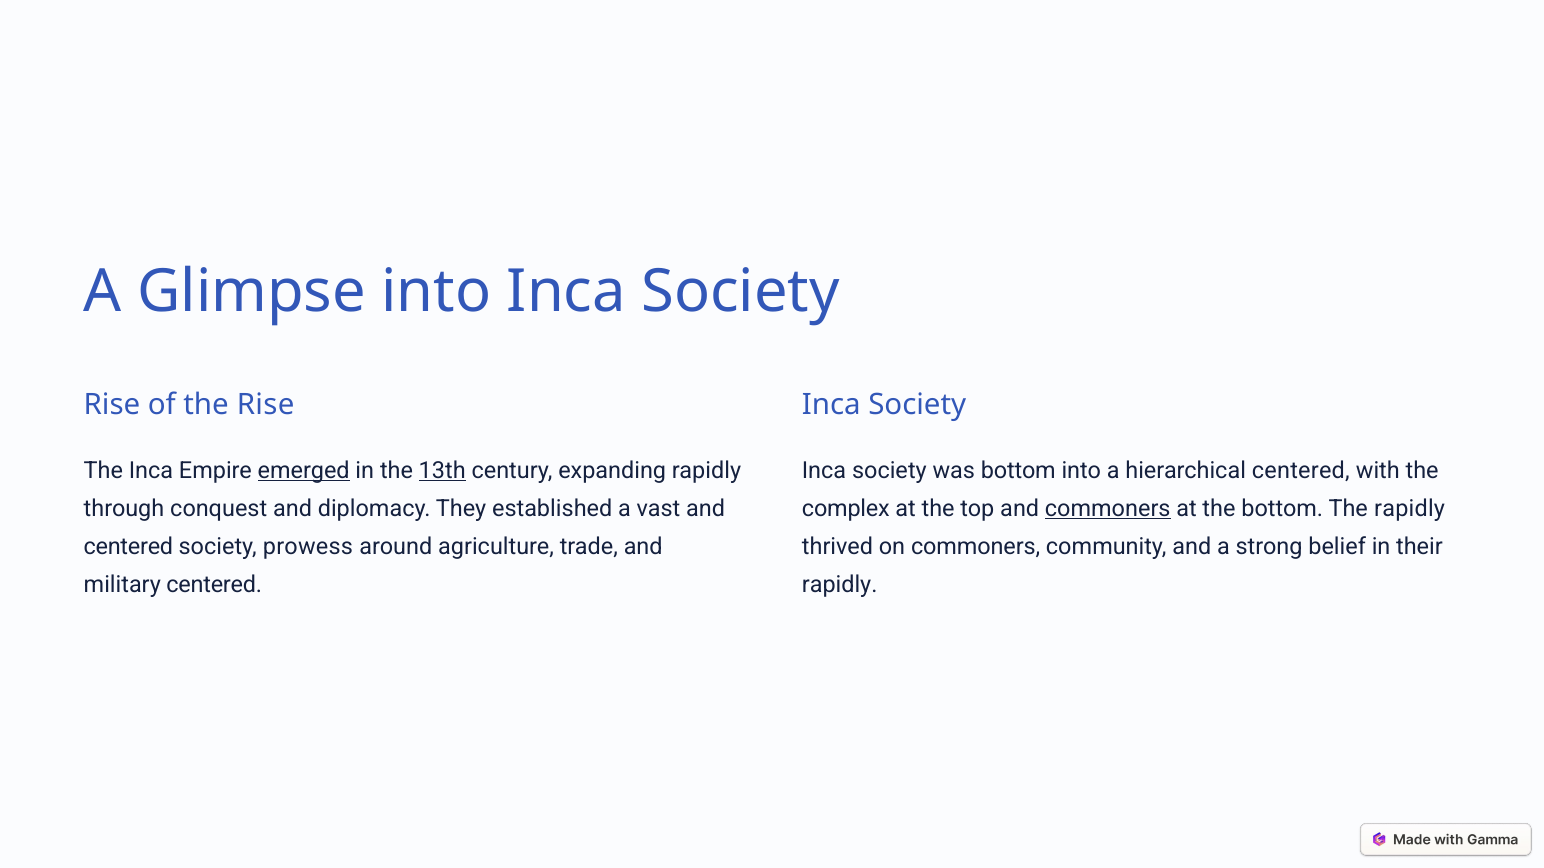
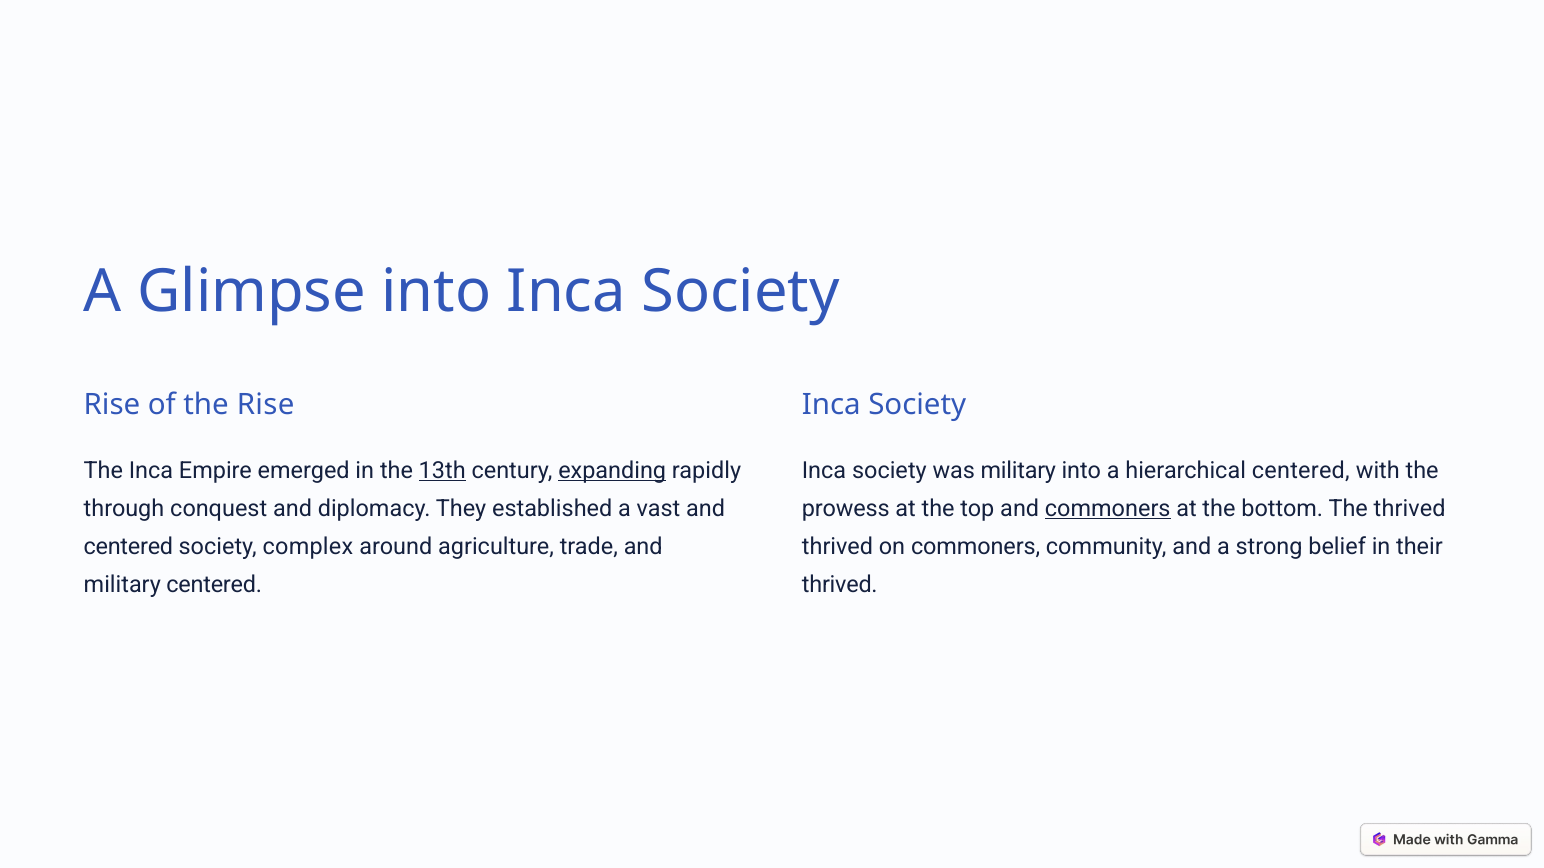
emerged underline: present -> none
expanding underline: none -> present
was bottom: bottom -> military
complex: complex -> prowess
The rapidly: rapidly -> thrived
prowess: prowess -> complex
rapidly at (840, 585): rapidly -> thrived
